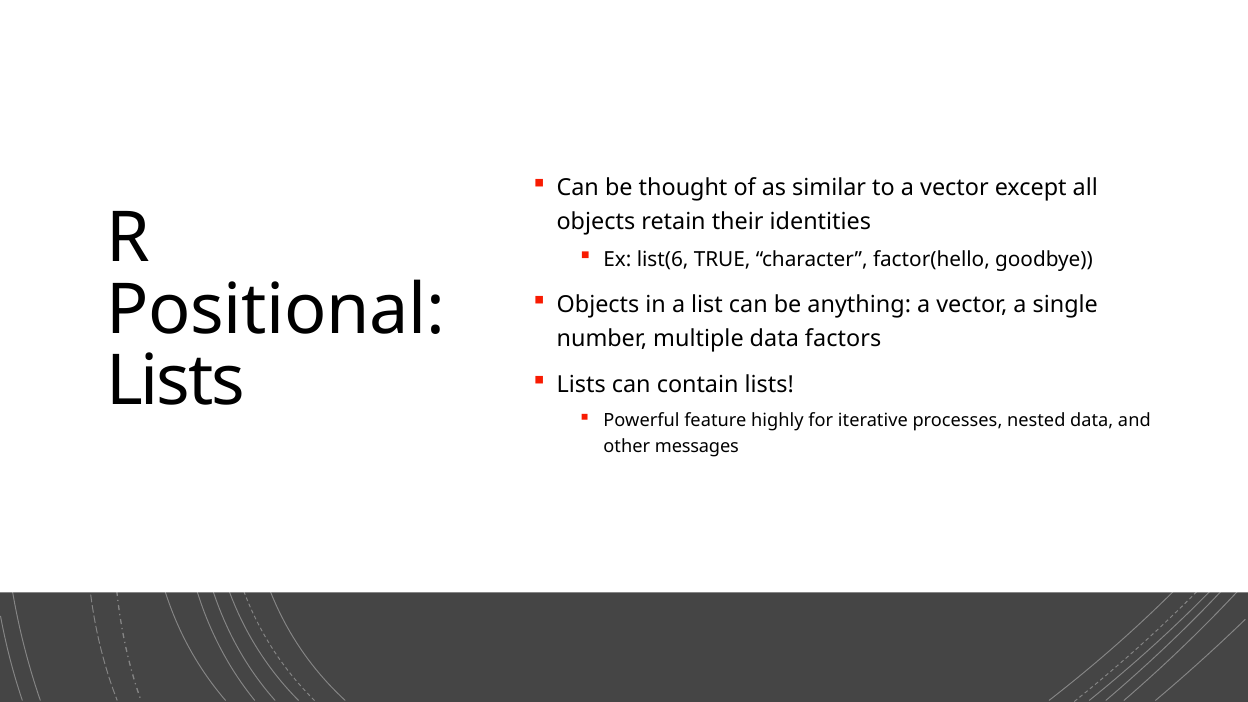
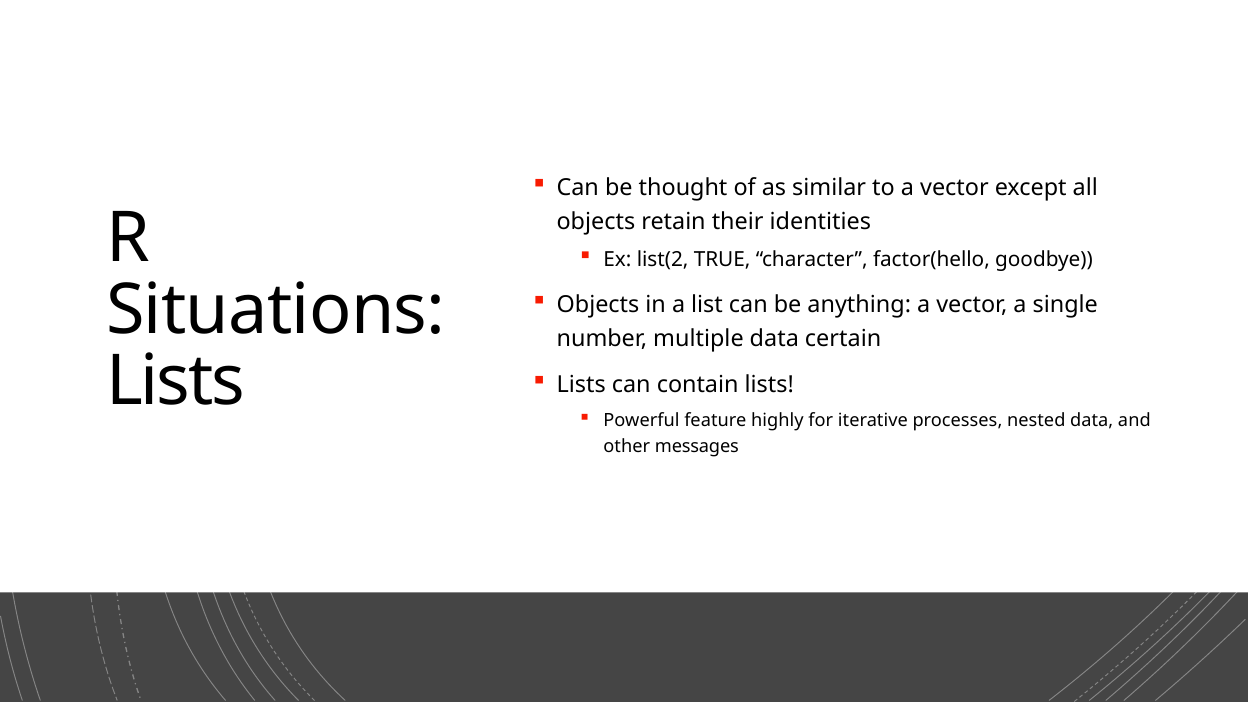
list(6: list(6 -> list(2
Positional: Positional -> Situations
factors: factors -> certain
